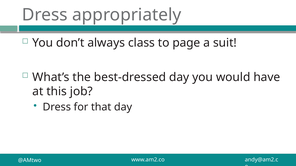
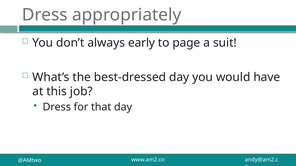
class: class -> early
